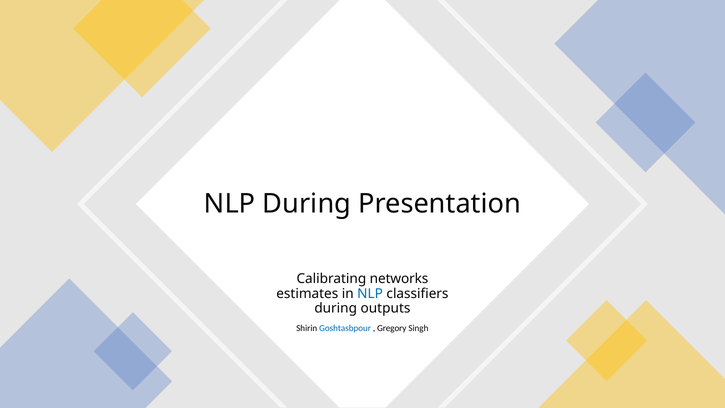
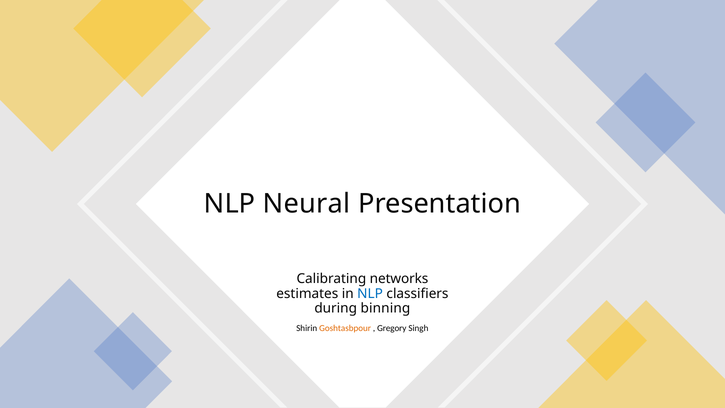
NLP During: During -> Neural
outputs: outputs -> binning
Goshtasbpour colour: blue -> orange
